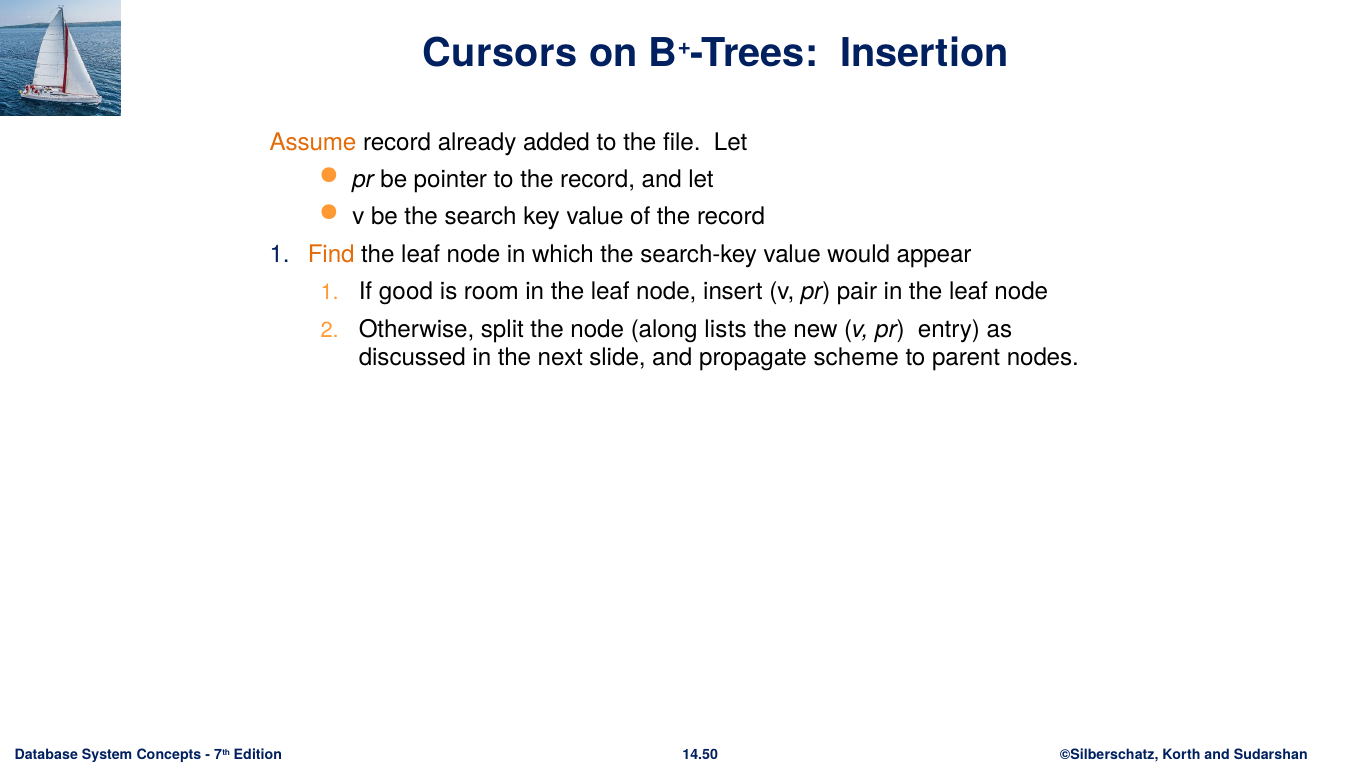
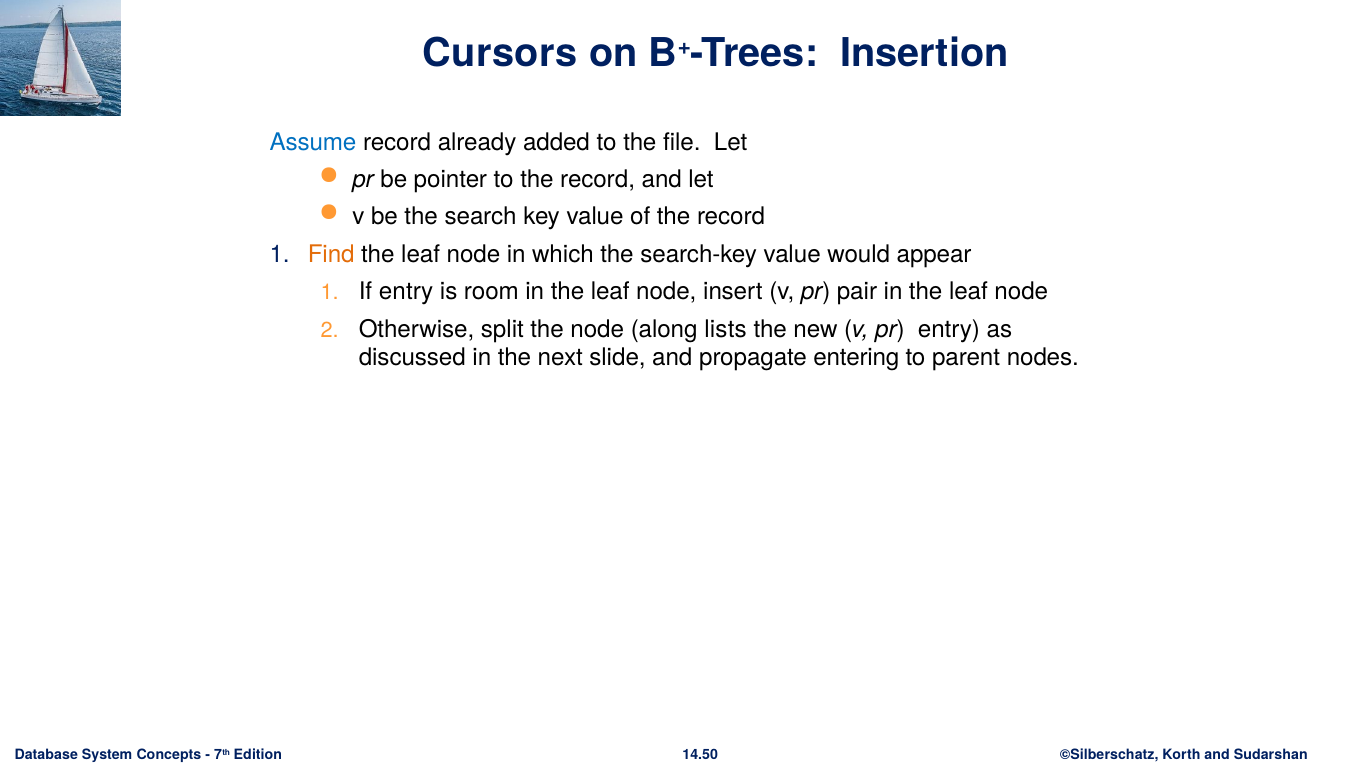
Assume colour: orange -> blue
If good: good -> entry
scheme: scheme -> entering
